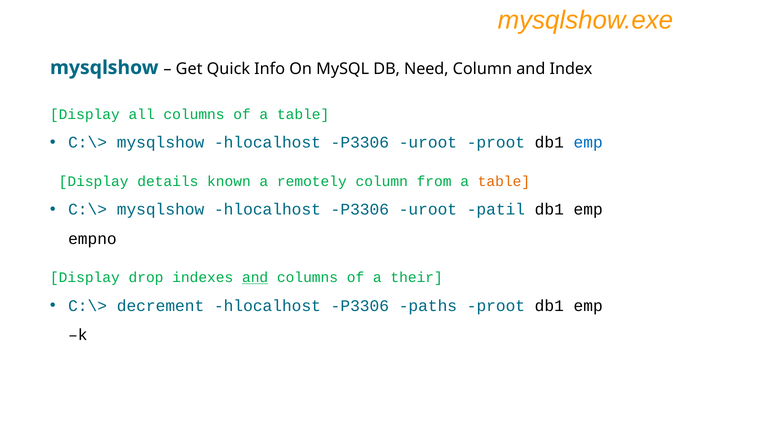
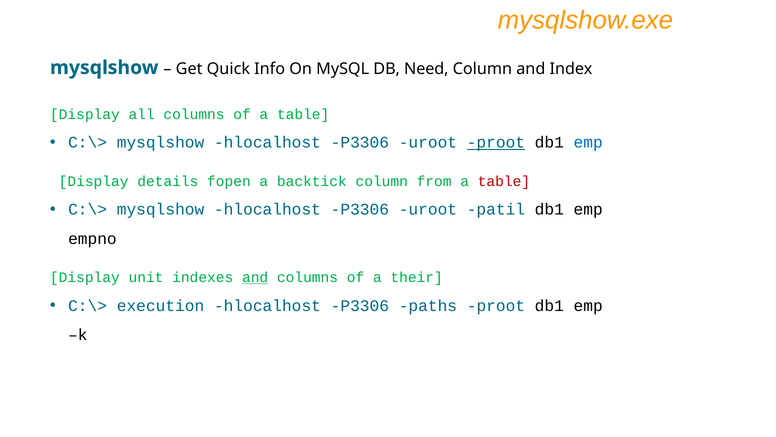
proot at (496, 142) underline: none -> present
known: known -> fopen
remotely: remotely -> backtick
table at (504, 181) colour: orange -> red
drop: drop -> unit
decrement: decrement -> execution
